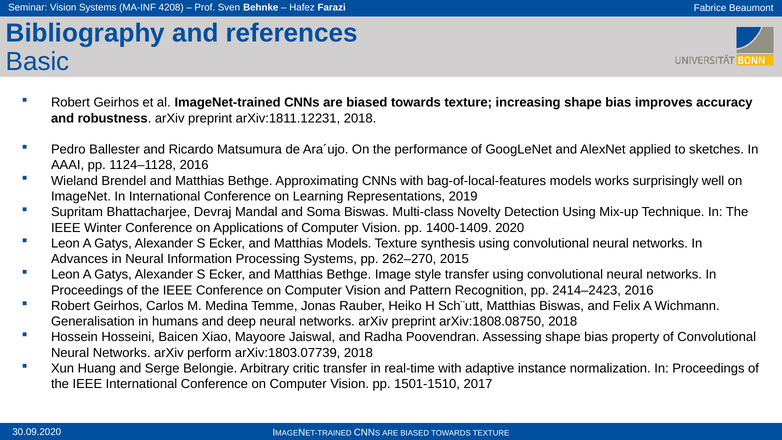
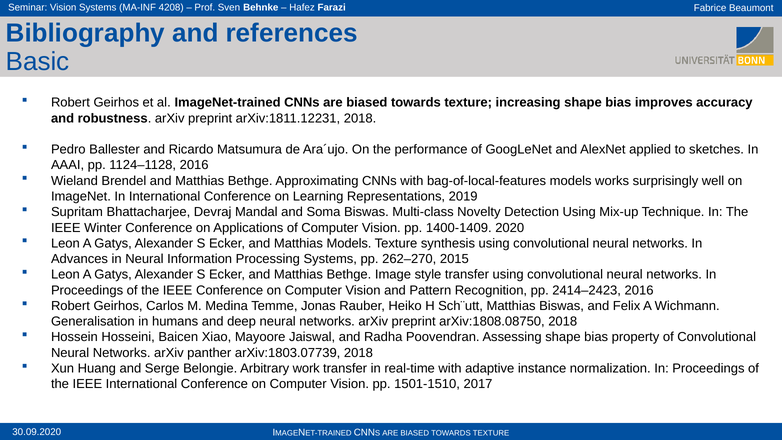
perform: perform -> panther
critic: critic -> work
